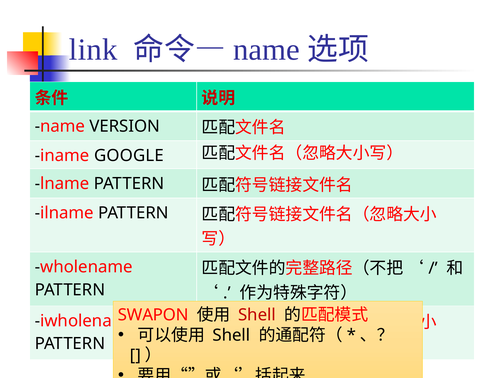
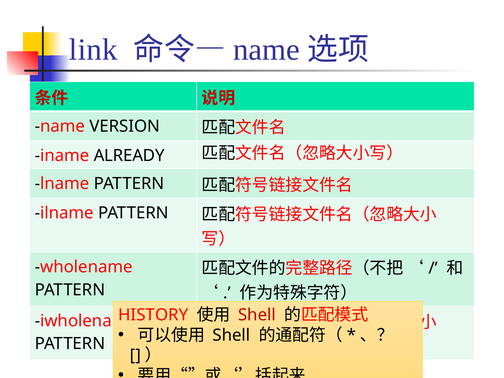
GOOGLE: GOOGLE -> ALREADY
SWAPON: SWAPON -> HISTORY
